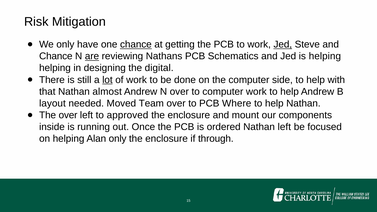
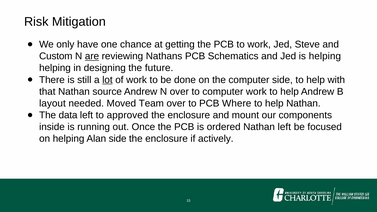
chance at (136, 44) underline: present -> none
Jed at (283, 44) underline: present -> none
Chance at (56, 56): Chance -> Custom
digital: digital -> future
almost: almost -> source
The over: over -> data
Alan only: only -> side
through: through -> actively
